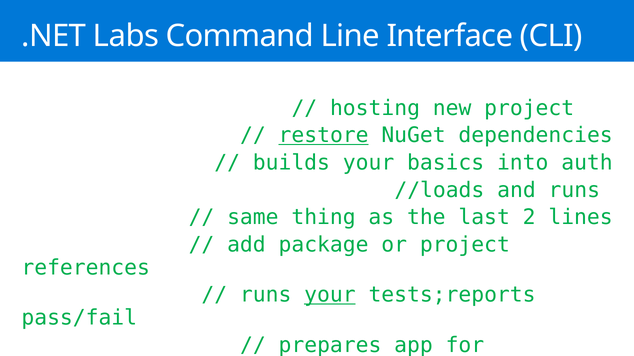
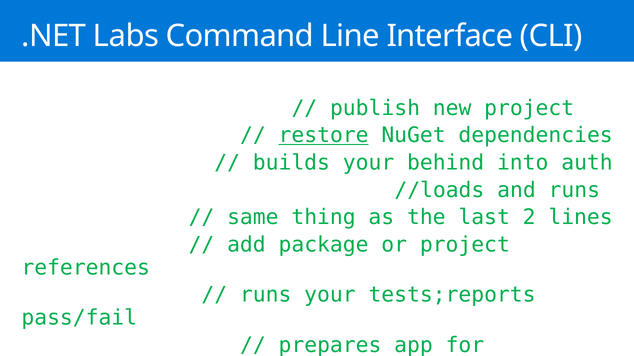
hosting at (375, 108): hosting -> publish
basics: basics -> behind
your at (330, 295) underline: present -> none
